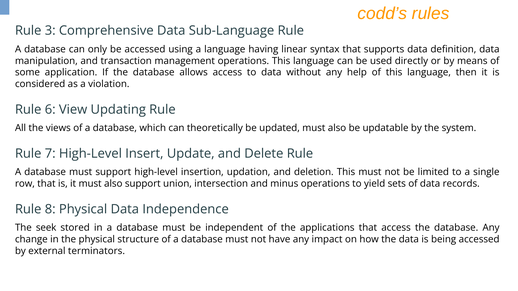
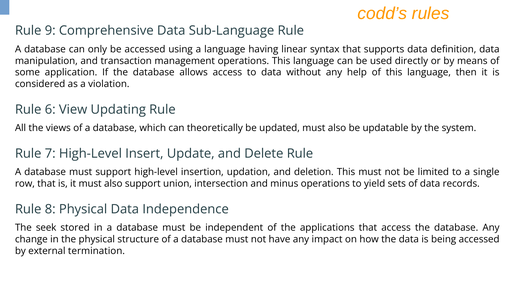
3: 3 -> 9
terminators: terminators -> termination
